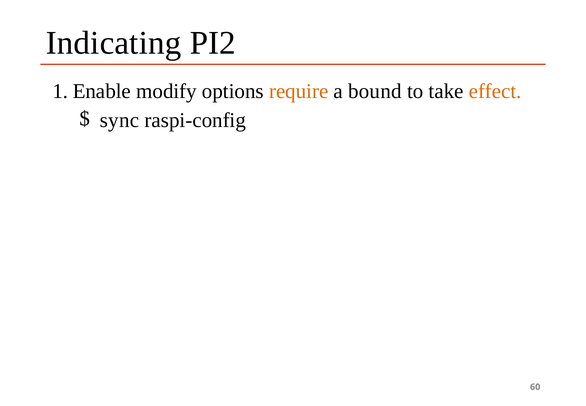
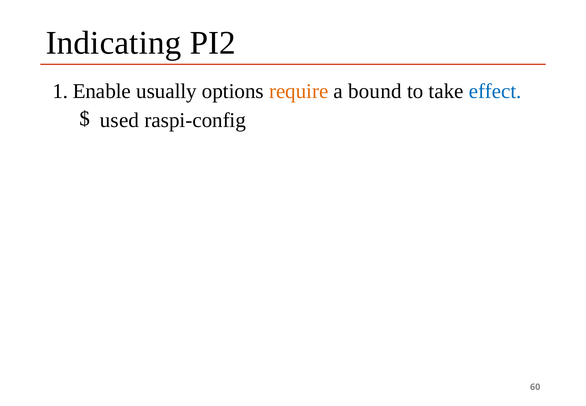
modify: modify -> usually
effect colour: orange -> blue
sync: sync -> used
